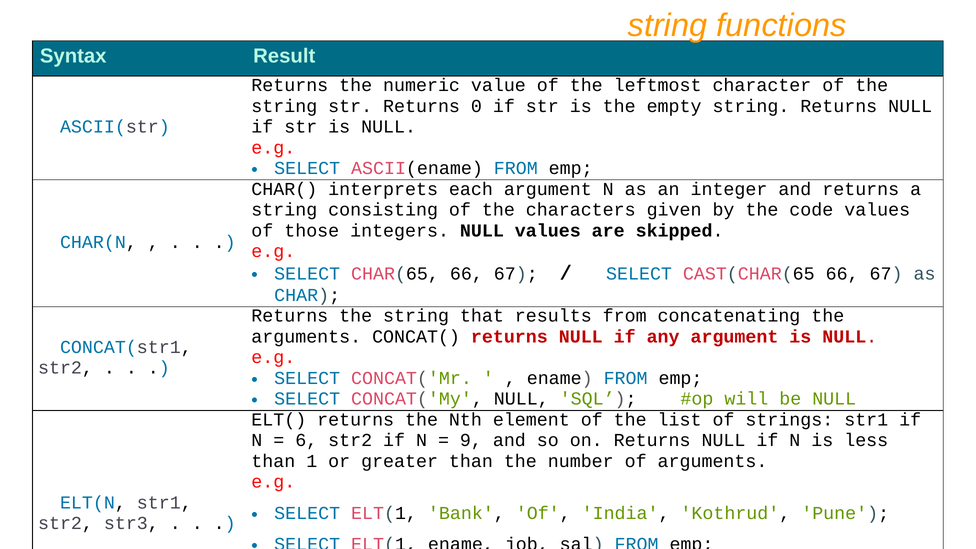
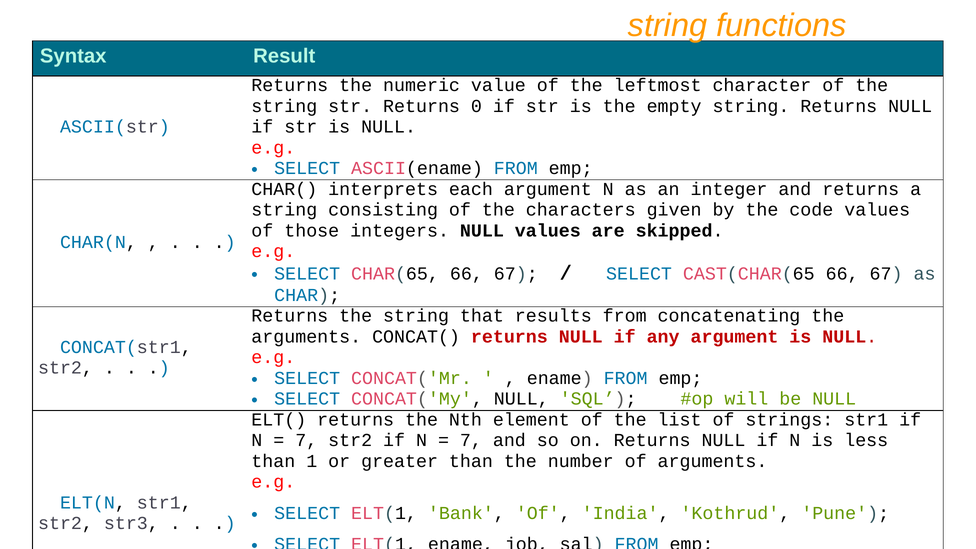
6 at (306, 440): 6 -> 7
9 at (471, 440): 9 -> 7
